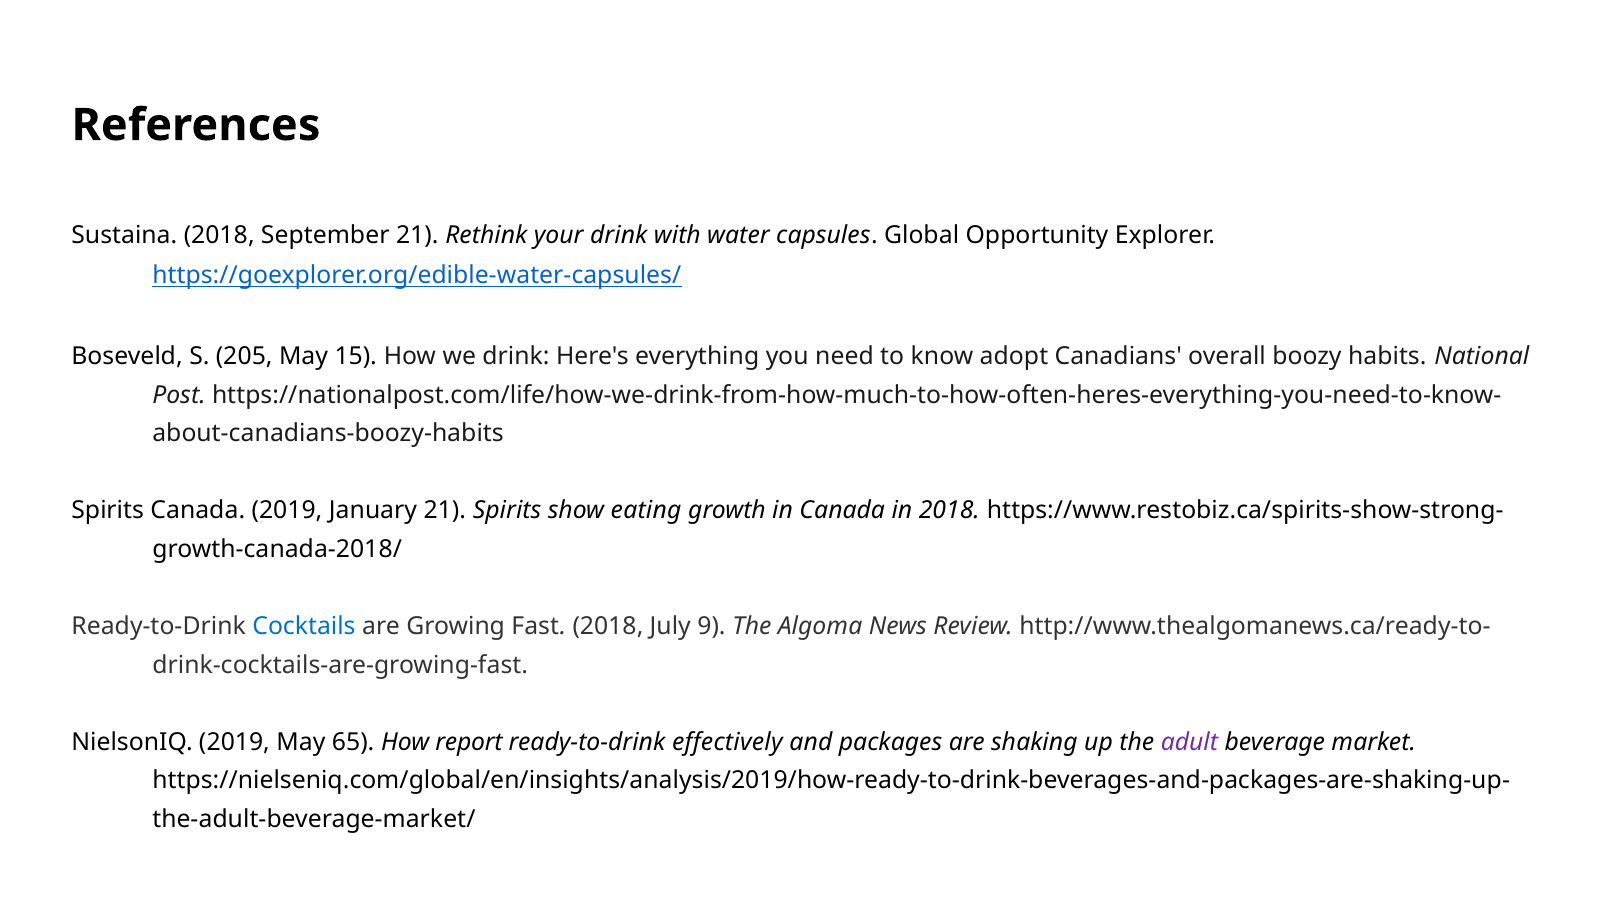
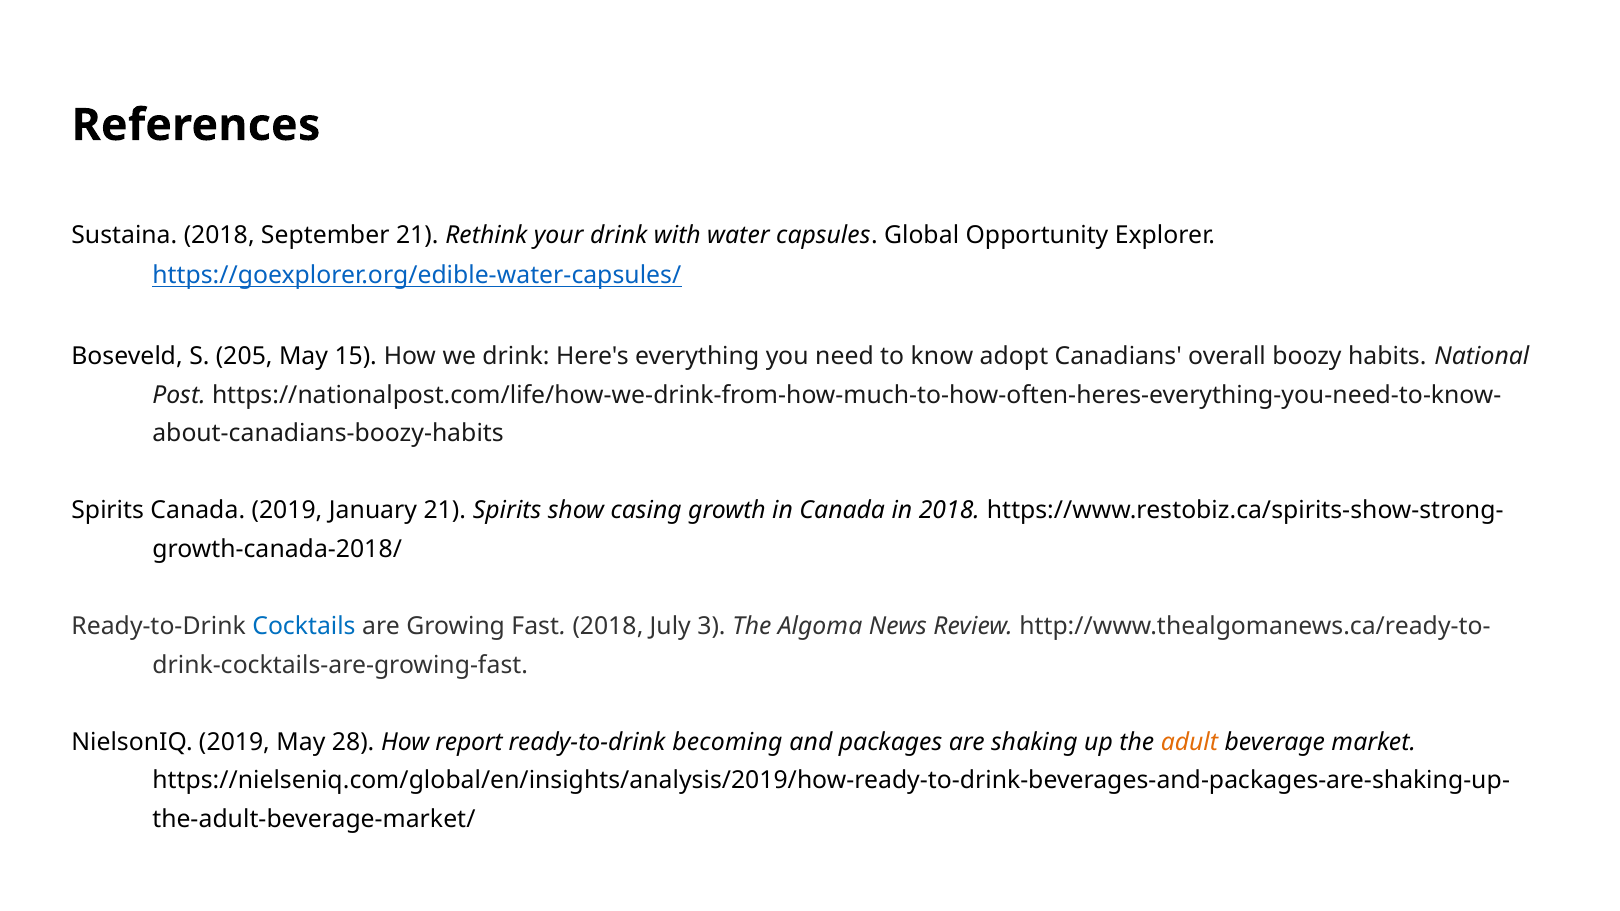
eating: eating -> casing
9: 9 -> 3
65: 65 -> 28
effectively: effectively -> becoming
adult colour: purple -> orange
